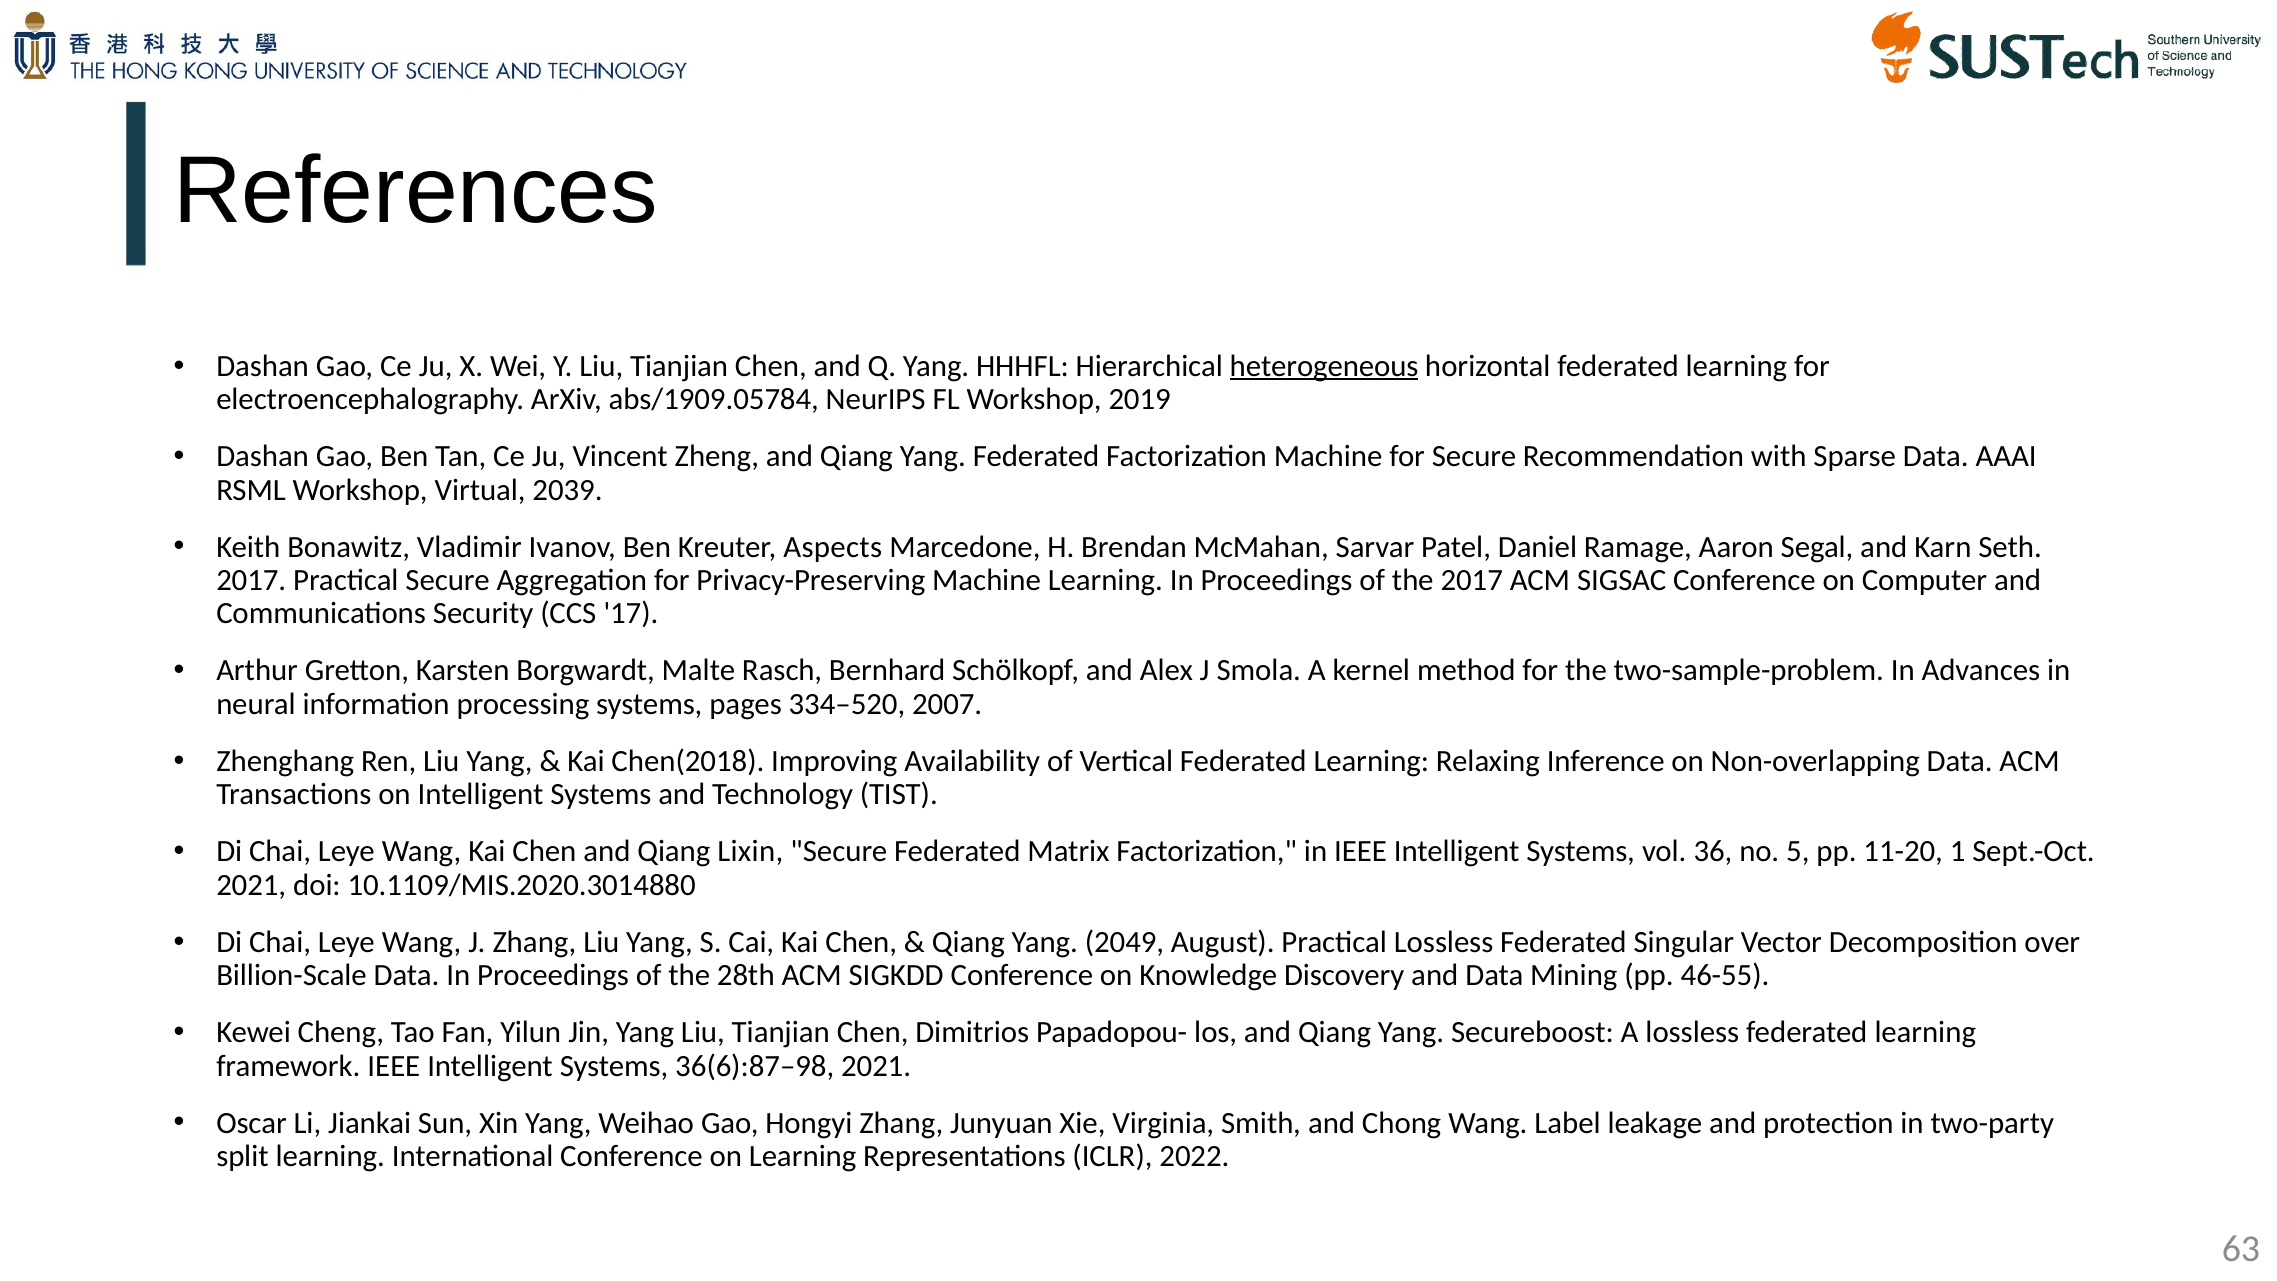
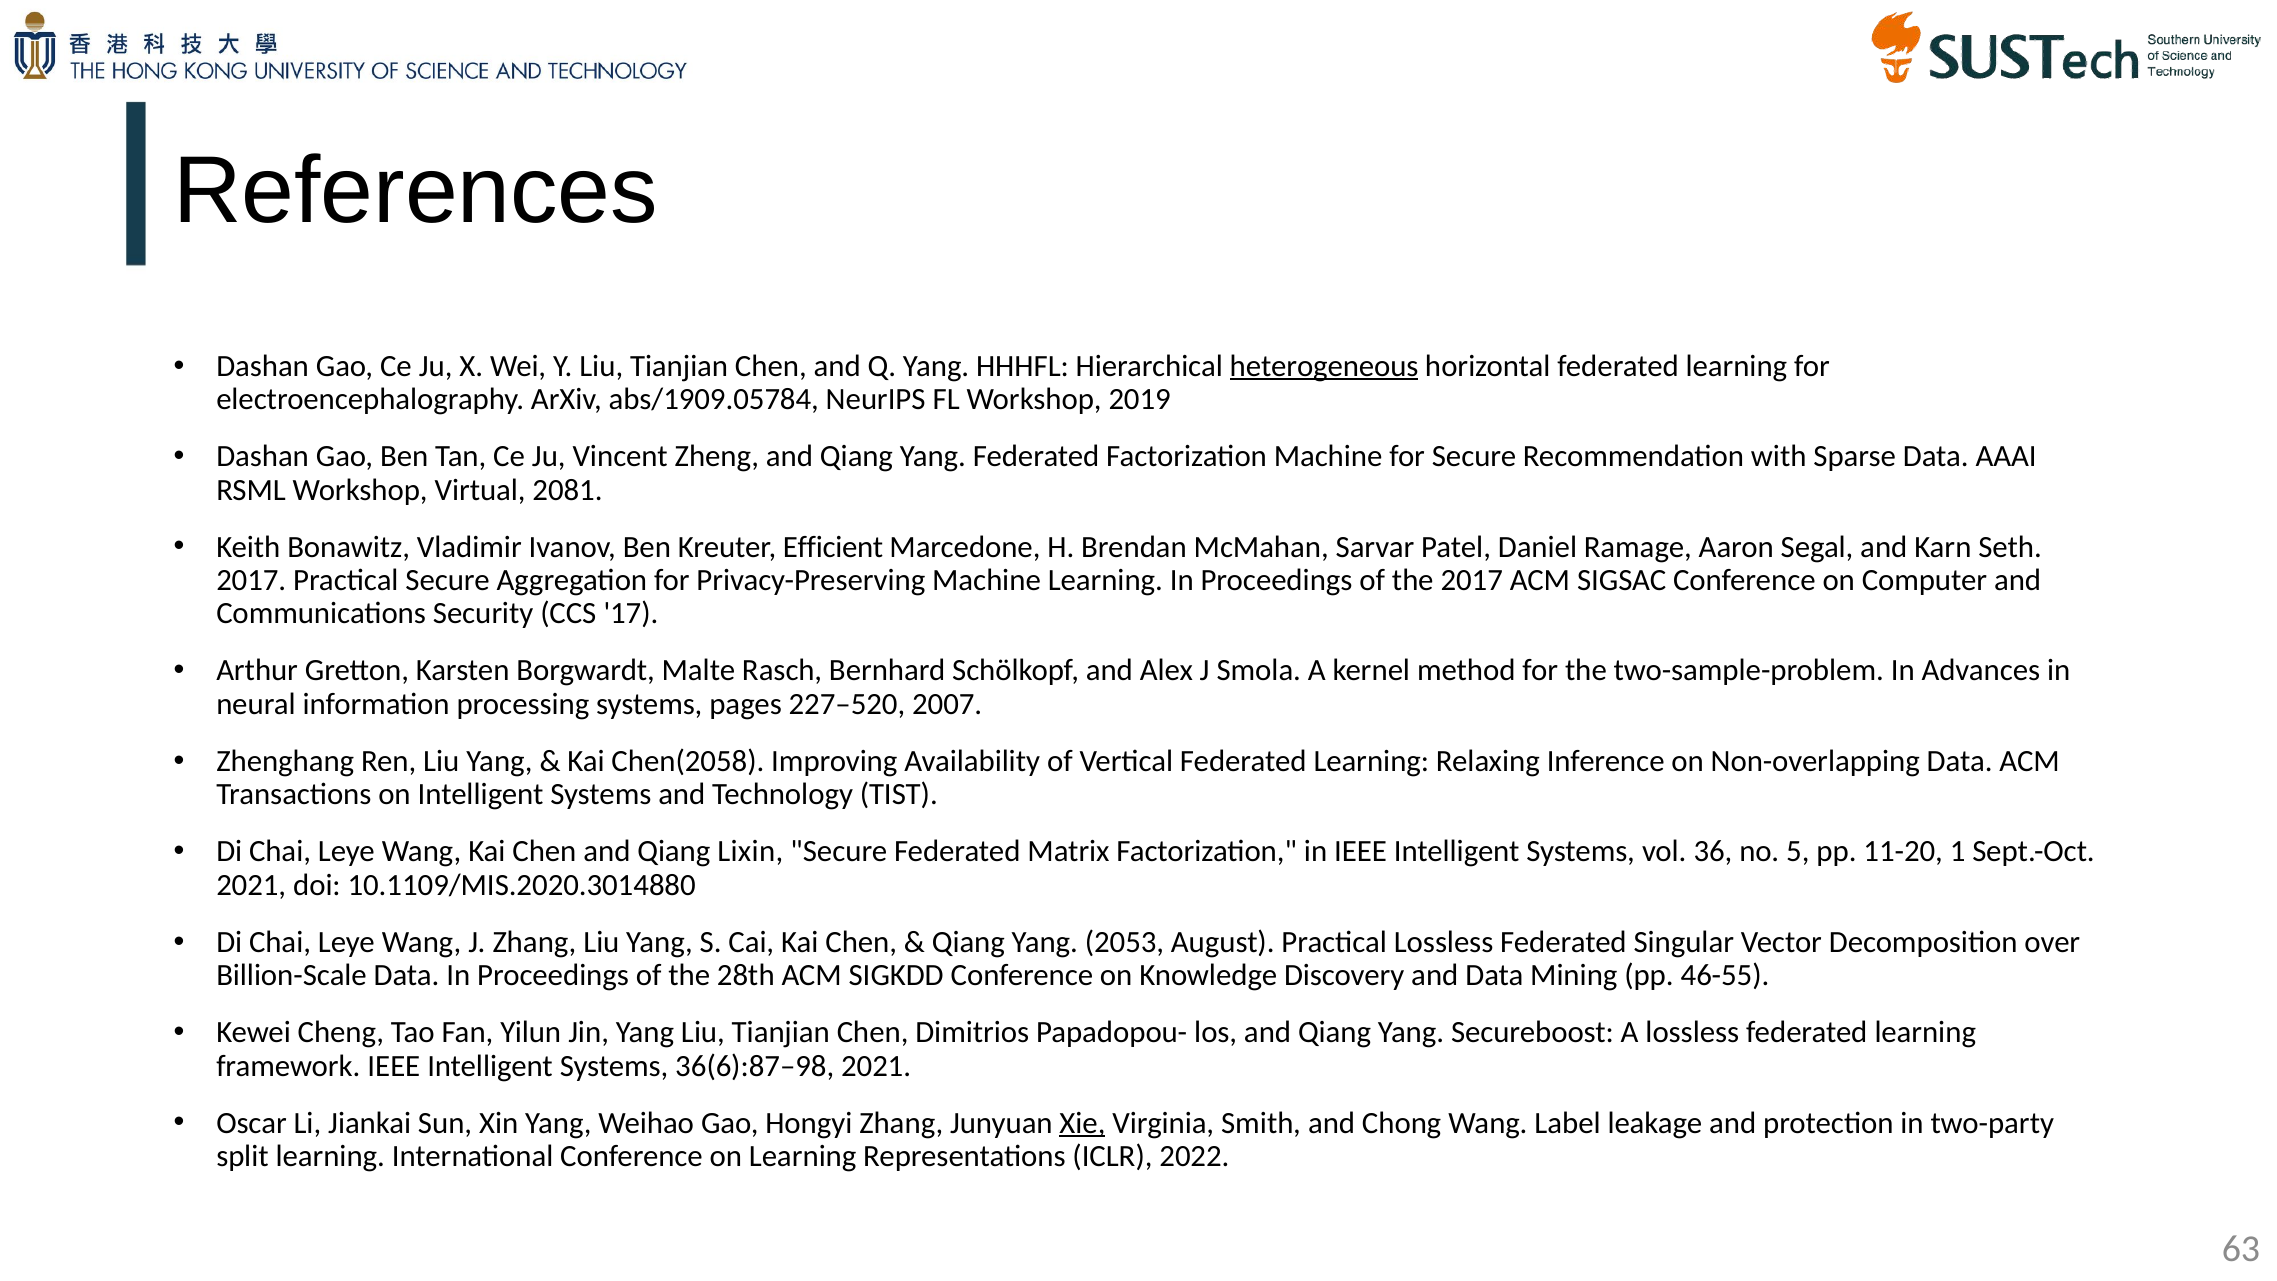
2039: 2039 -> 2081
Aspects: Aspects -> Efficient
334–520: 334–520 -> 227–520
Chen(2018: Chen(2018 -> Chen(2058
2049: 2049 -> 2053
Xie underline: none -> present
